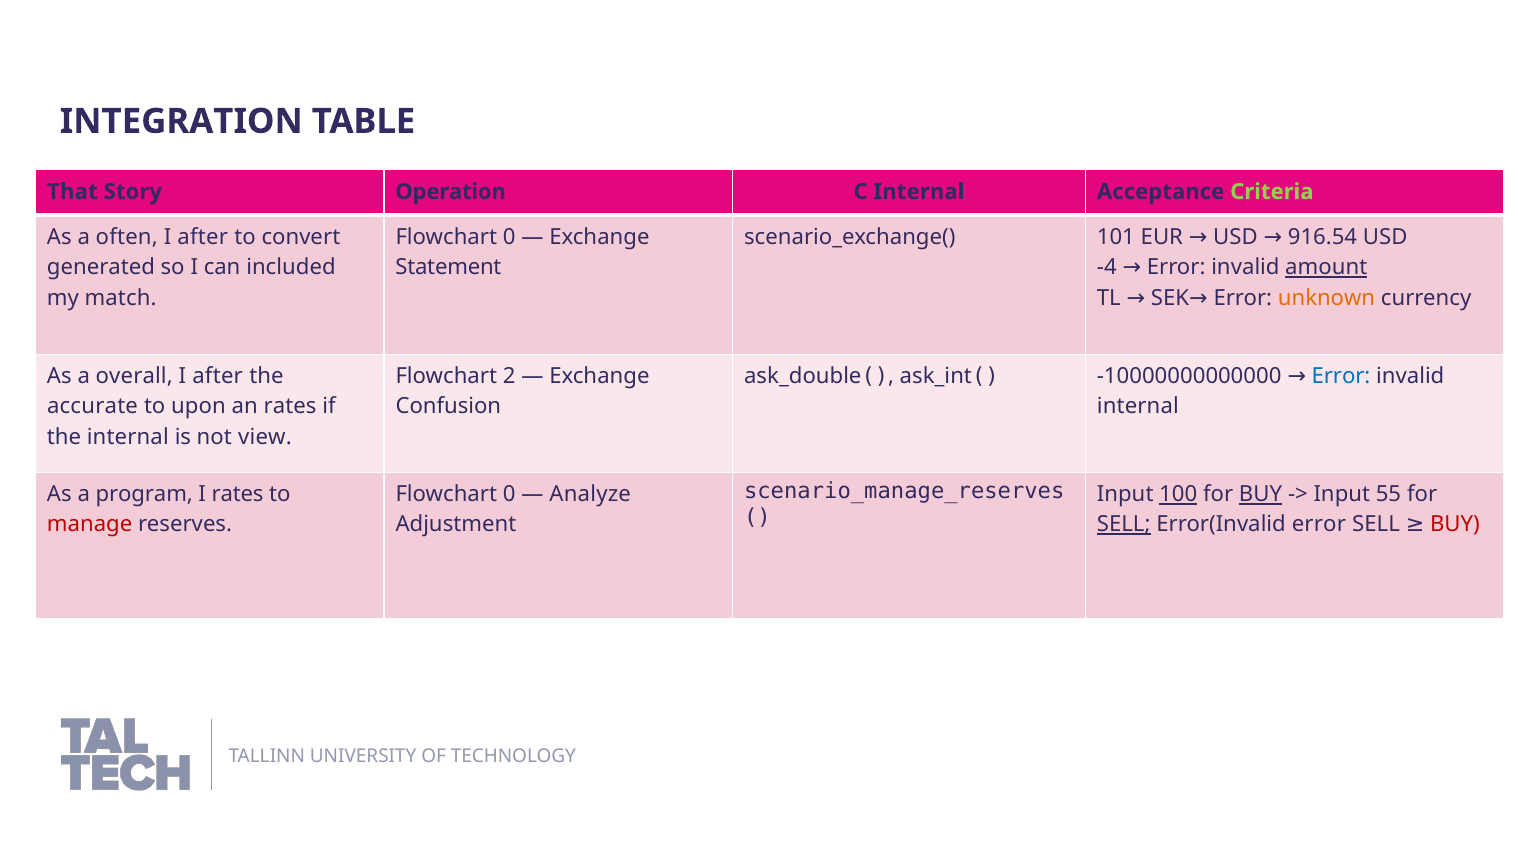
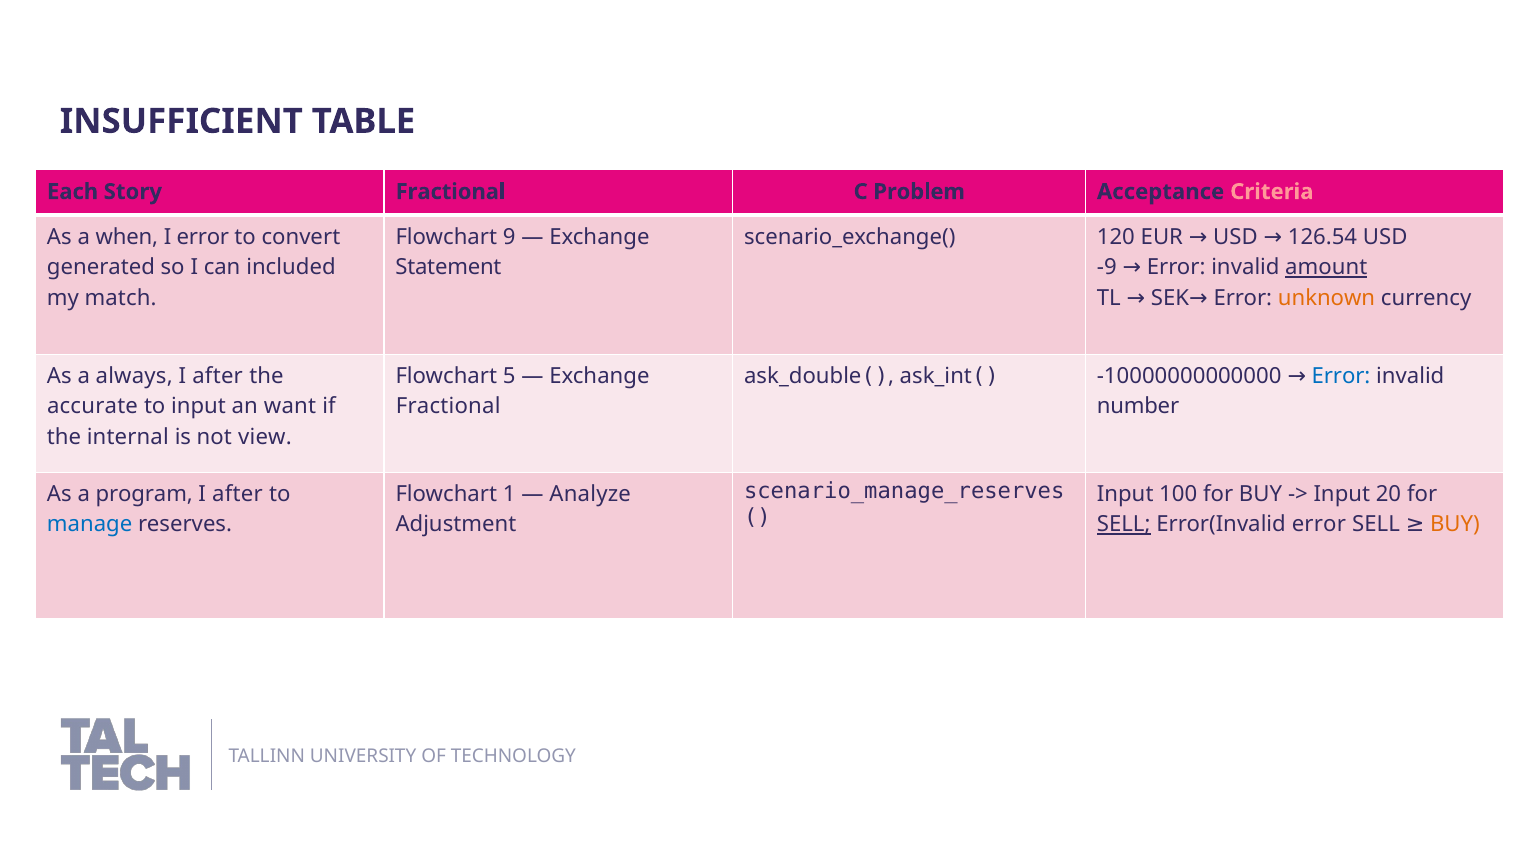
INTEGRATION: INTEGRATION -> INSUFFICIENT
That: That -> Each
Story Operation: Operation -> Fractional
C Internal: Internal -> Problem
Criteria colour: light green -> pink
often: often -> when
after at (203, 237): after -> error
0 at (509, 237): 0 -> 9
101: 101 -> 120
916.54: 916.54 -> 126.54
-4: -4 -> -9
overall: overall -> always
2: 2 -> 5
to upon: upon -> input
an rates: rates -> want
Confusion at (448, 407): Confusion -> Fractional
internal at (1138, 407): internal -> number
rates at (238, 494): rates -> after
0 at (509, 494): 0 -> 1
100 underline: present -> none
BUY at (1261, 494) underline: present -> none
55: 55 -> 20
manage colour: red -> blue
BUY at (1455, 525) colour: red -> orange
